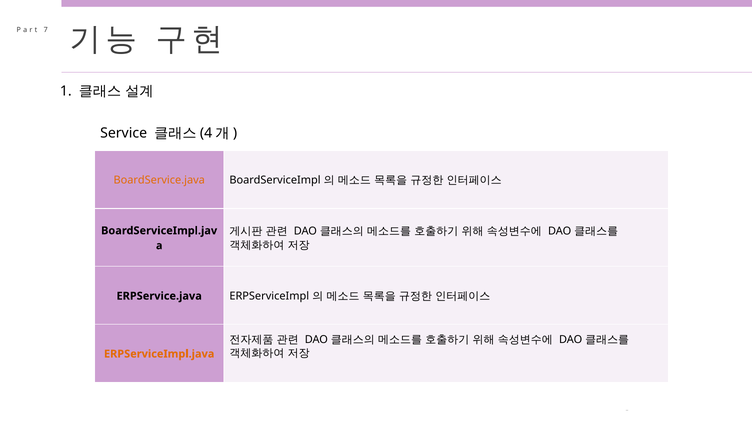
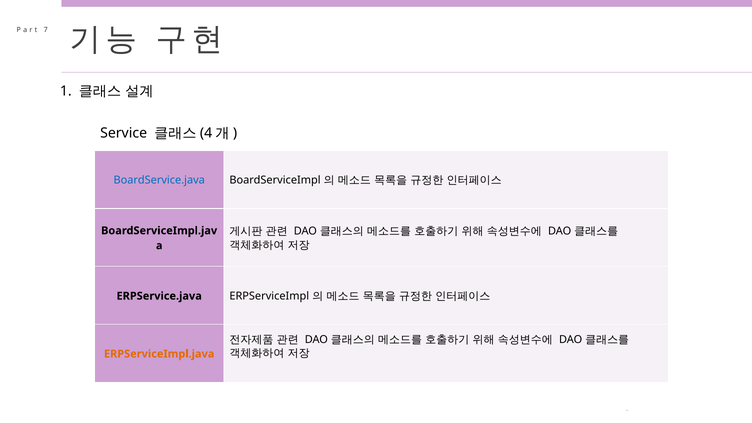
BoardService.java colour: orange -> blue
